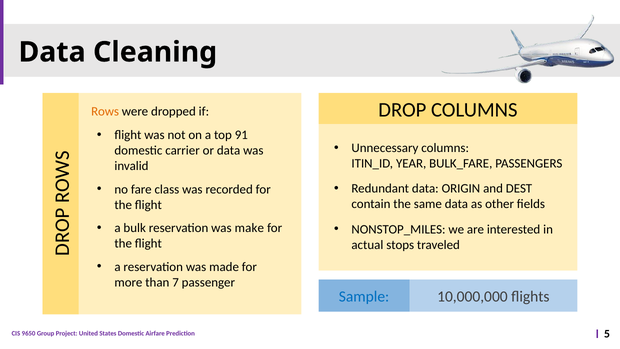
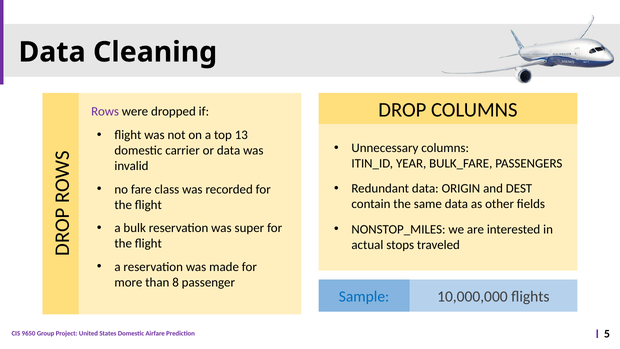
Rows colour: orange -> purple
91: 91 -> 13
make: make -> super
7: 7 -> 8
